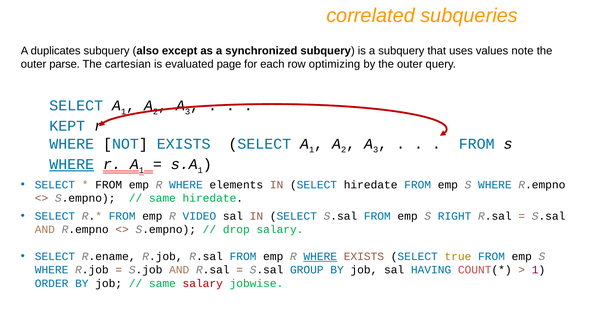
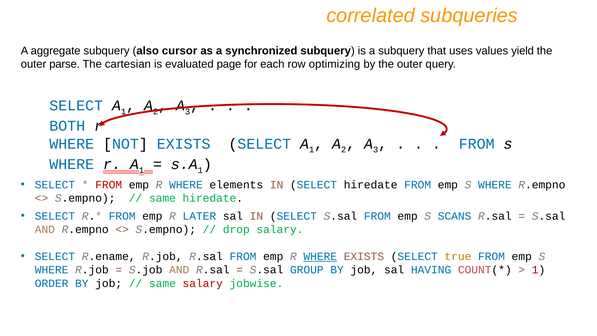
duplicates: duplicates -> aggregate
except: except -> cursor
note: note -> yield
KEPT: KEPT -> BOTH
WHERE at (72, 164) underline: present -> none
FROM at (109, 185) colour: black -> red
VIDEO: VIDEO -> LATER
RIGHT: RIGHT -> SCANS
